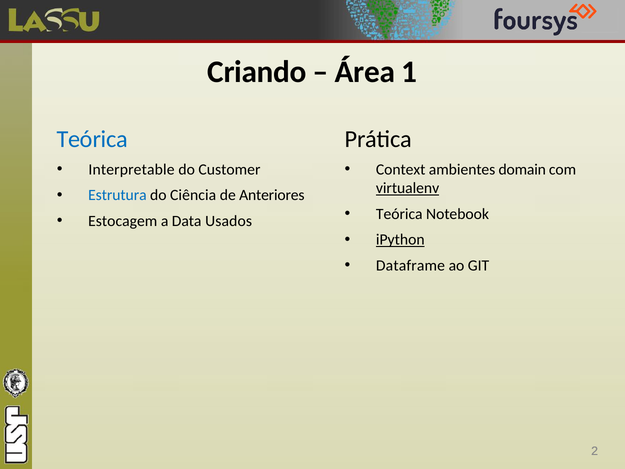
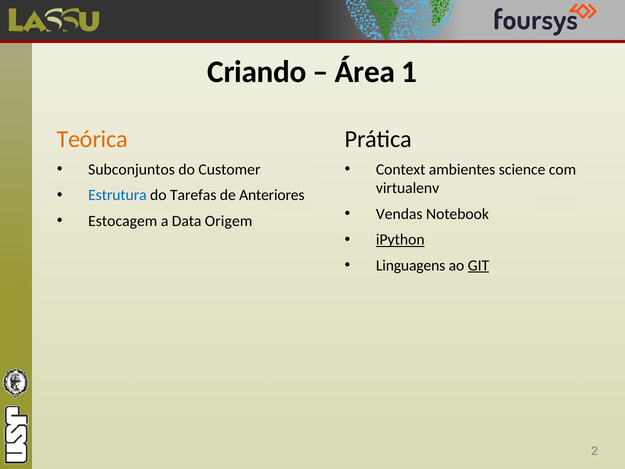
Teórica at (92, 139) colour: blue -> orange
Interpretable: Interpretable -> Subconjuntos
domain: domain -> science
virtualenv underline: present -> none
Ciência: Ciência -> Tarefas
Teórica at (399, 214): Teórica -> Vendas
Usados: Usados -> Origem
Dataframe: Dataframe -> Linguagens
GIT underline: none -> present
